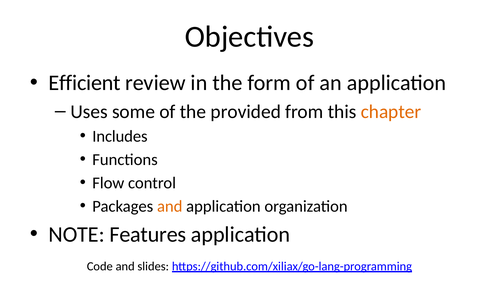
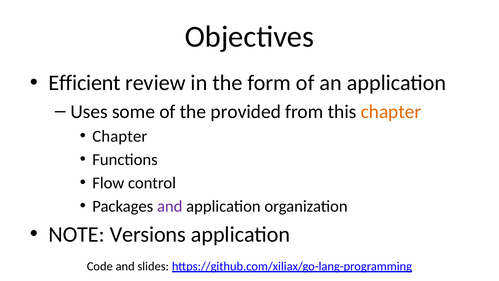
Includes at (120, 136): Includes -> Chapter
and at (170, 206) colour: orange -> purple
Features: Features -> Versions
